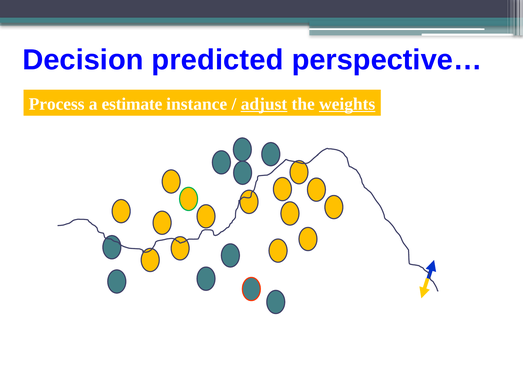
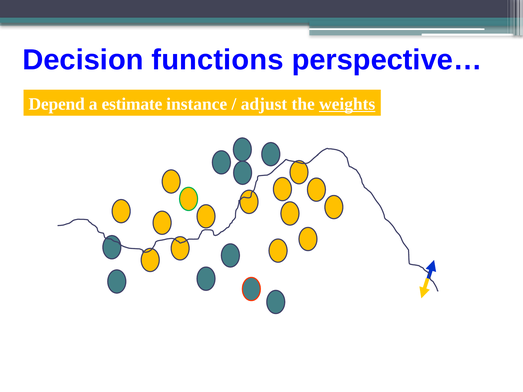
predicted: predicted -> functions
Process: Process -> Depend
adjust underline: present -> none
